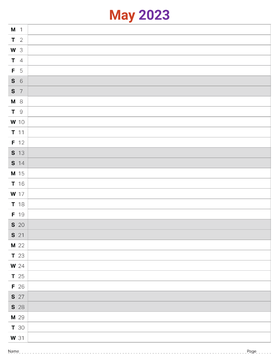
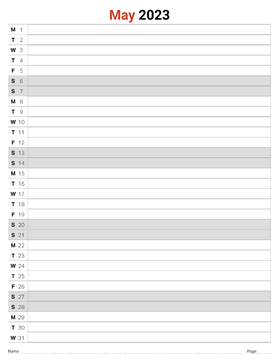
2023 colour: purple -> black
